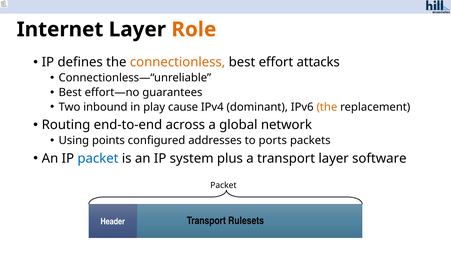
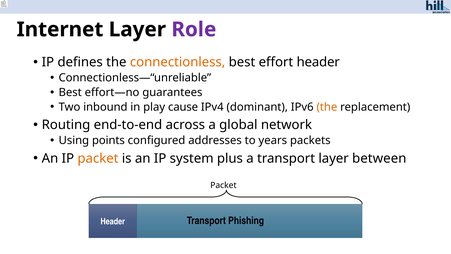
Role colour: orange -> purple
effort attacks: attacks -> header
ports: ports -> years
packet at (98, 158) colour: blue -> orange
software: software -> between
Rulesets: Rulesets -> Phishing
